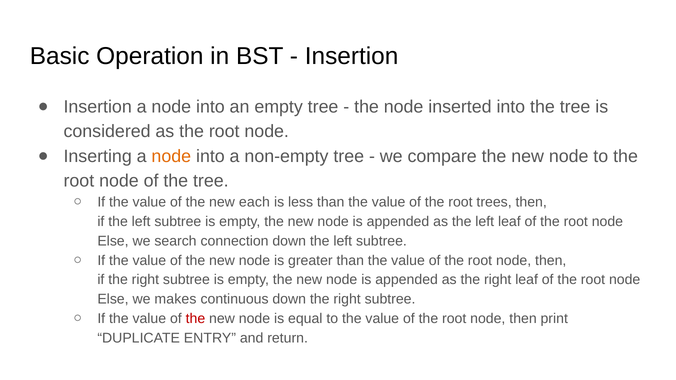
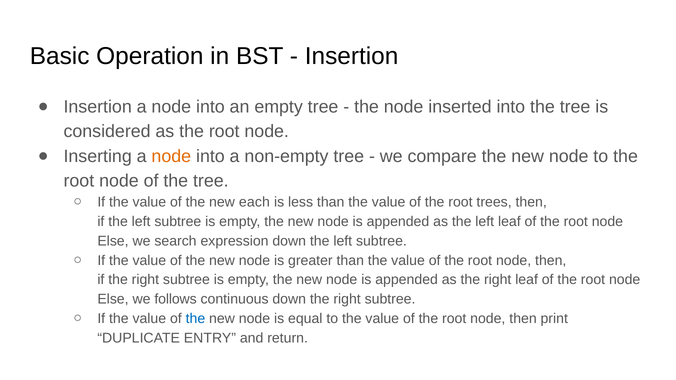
connection: connection -> expression
makes: makes -> follows
the at (195, 319) colour: red -> blue
